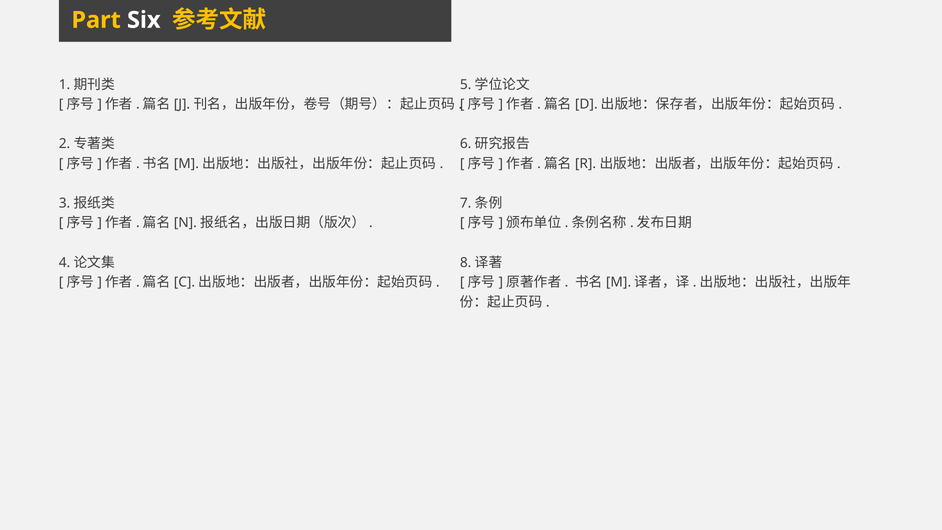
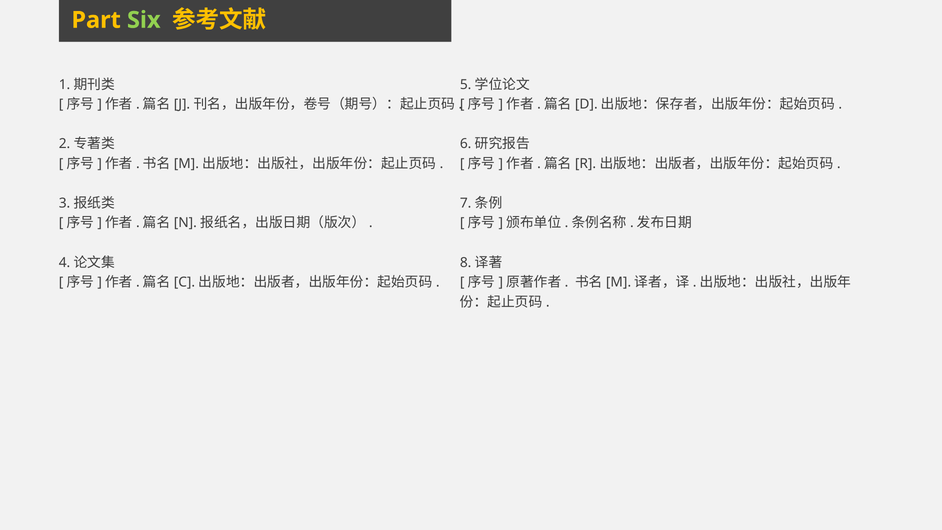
Six colour: white -> light green
